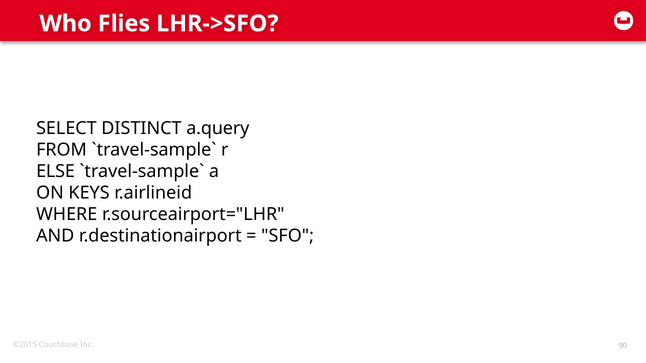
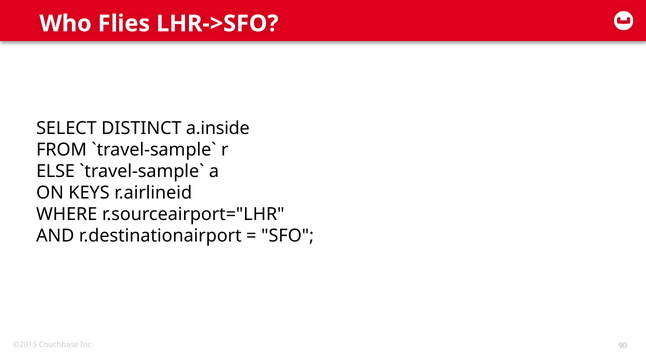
a.query: a.query -> a.inside
